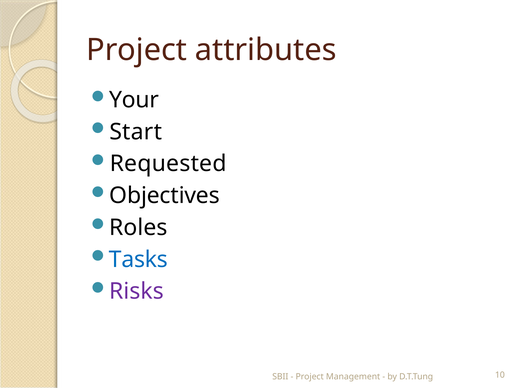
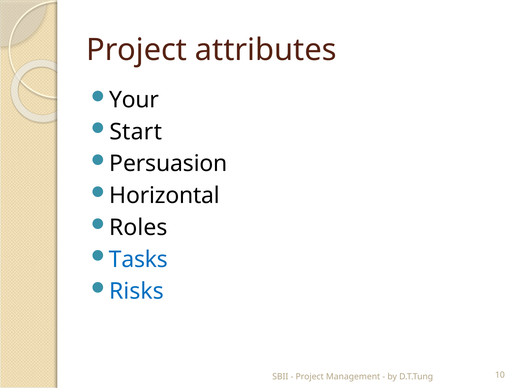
Requested: Requested -> Persuasion
Objectives: Objectives -> Horizontal
Risks colour: purple -> blue
